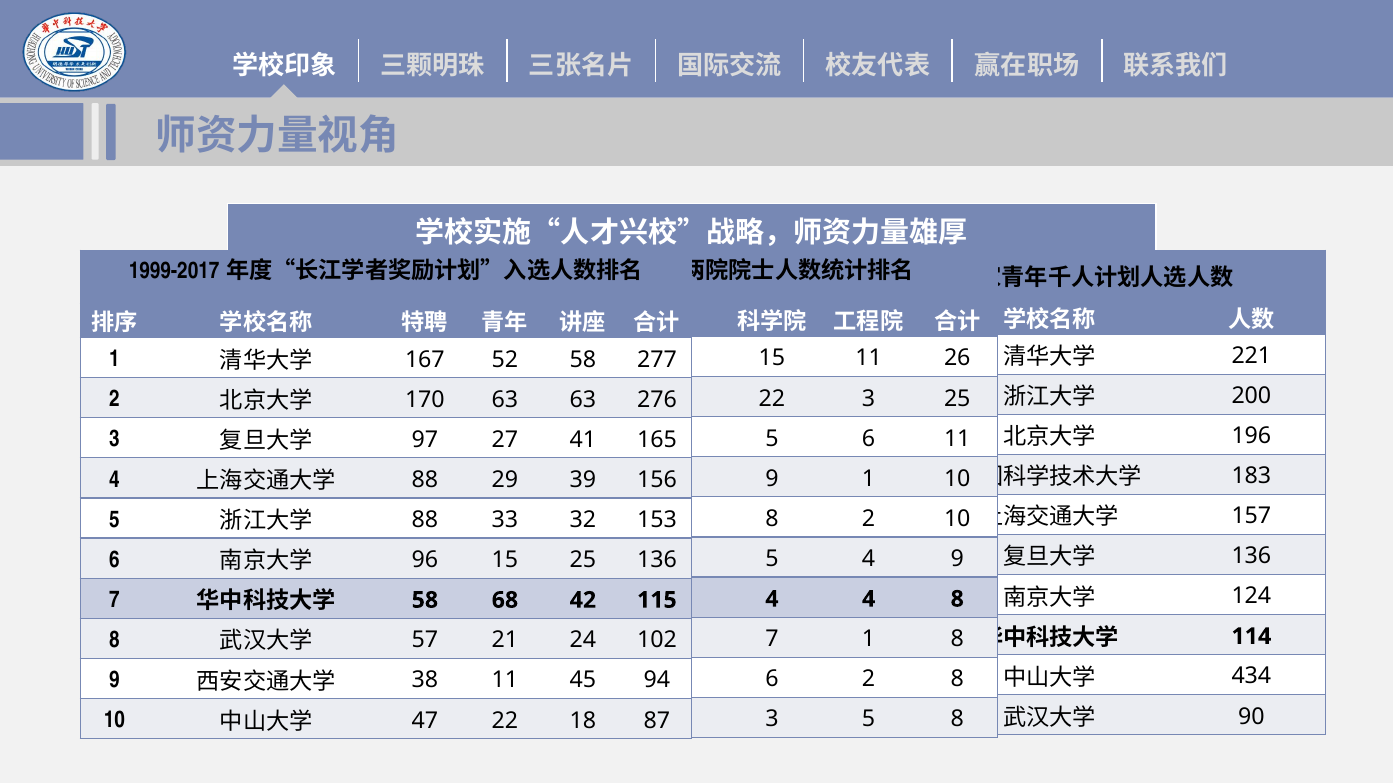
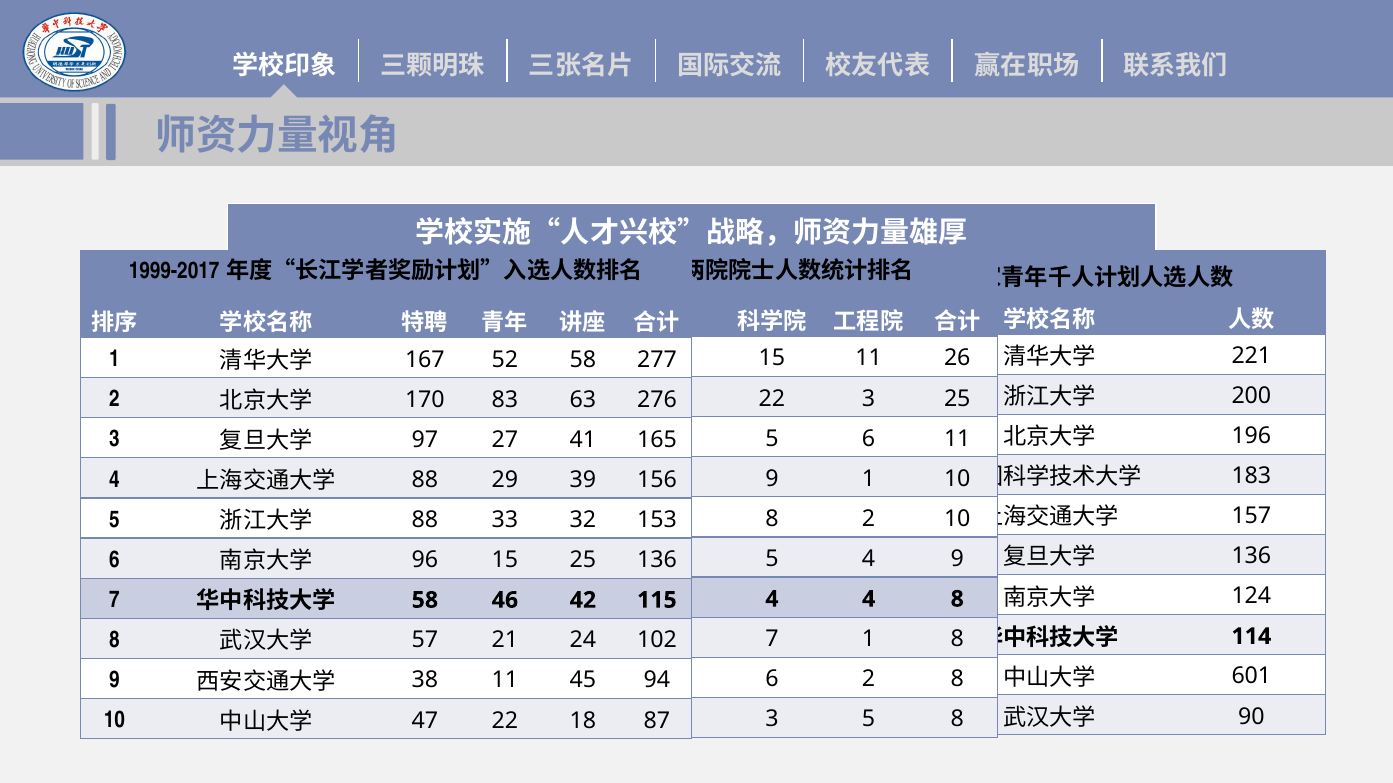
63 at (505, 400): 63 -> 83
68: 68 -> 46
434: 434 -> 601
